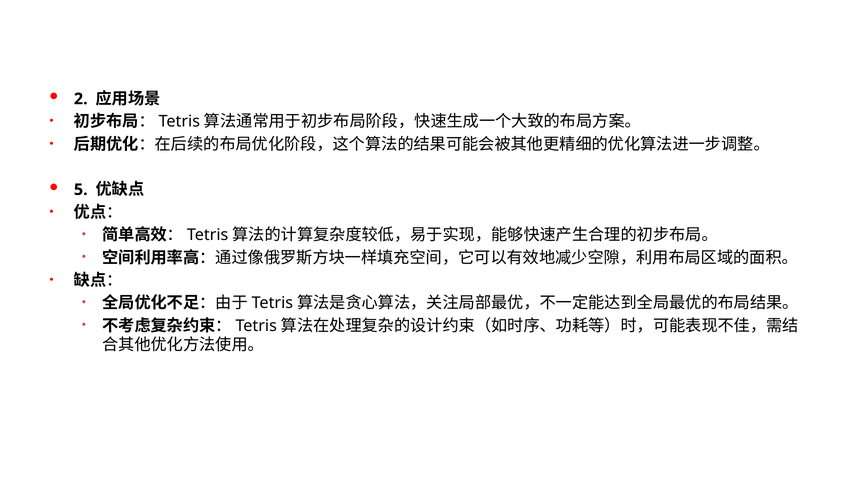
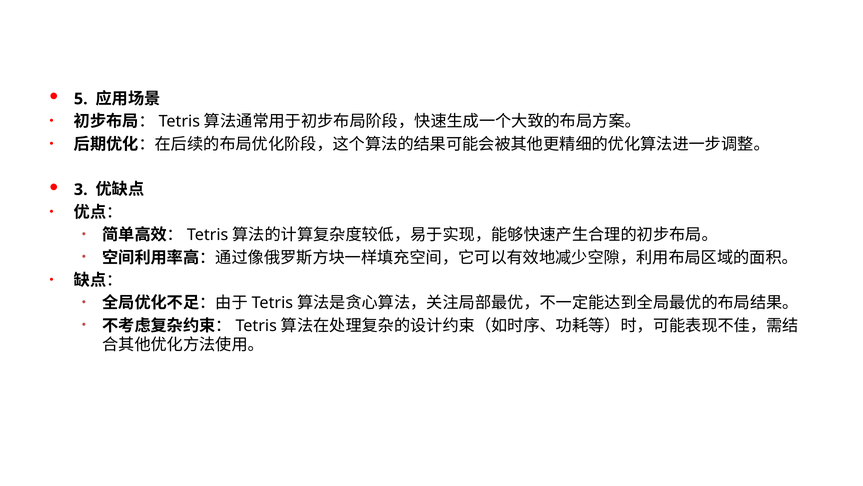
2: 2 -> 5
5: 5 -> 3
